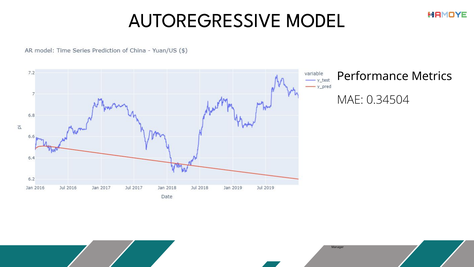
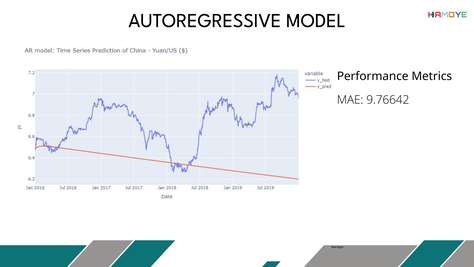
0.34504: 0.34504 -> 9.76642
